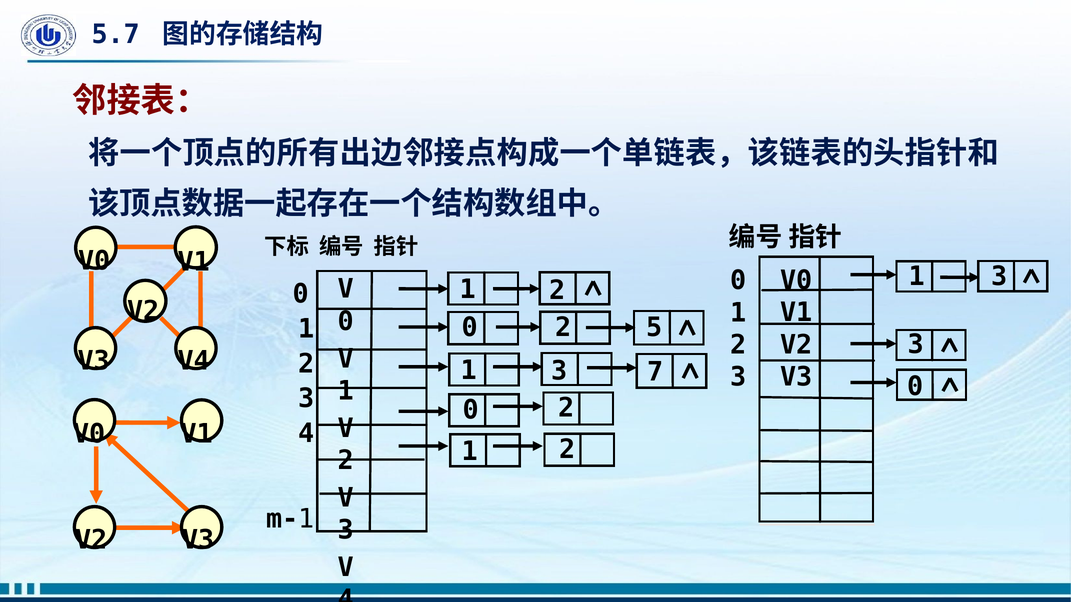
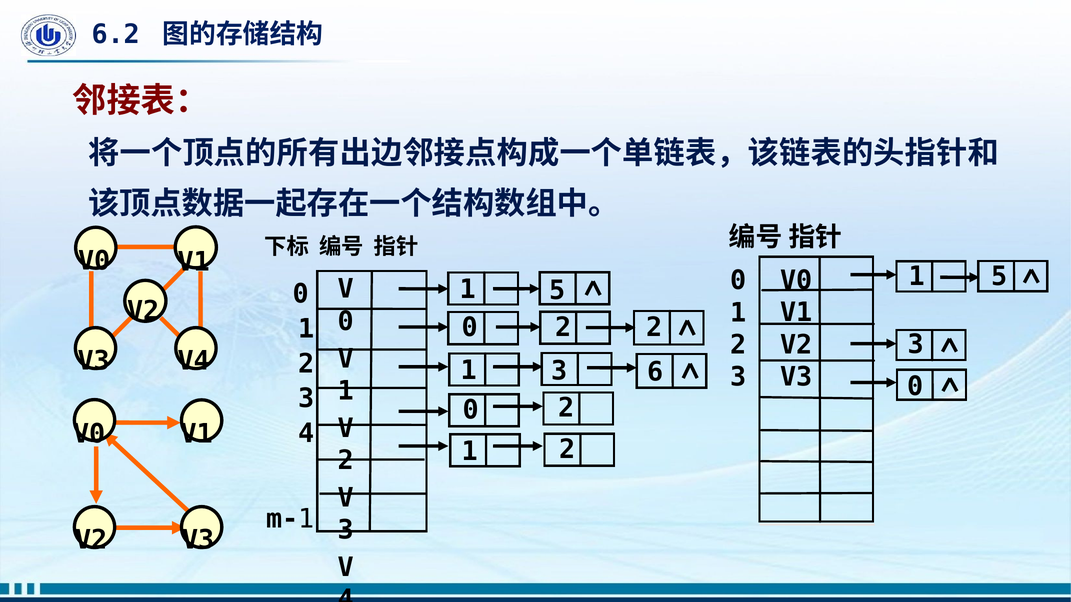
5.7: 5.7 -> 6.2
3 at (1000, 277): 3 -> 5
2 at (557, 290): 2 -> 5
0 5: 5 -> 2
7: 7 -> 6
